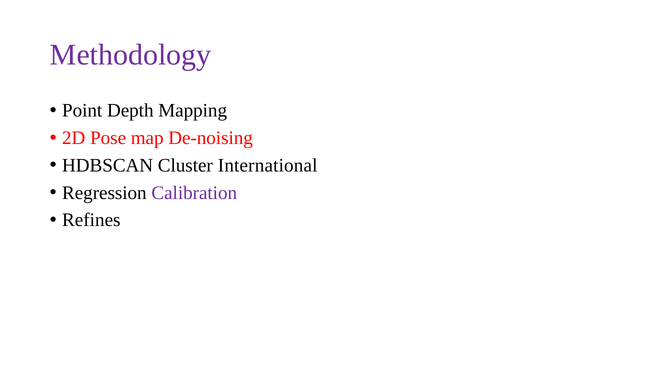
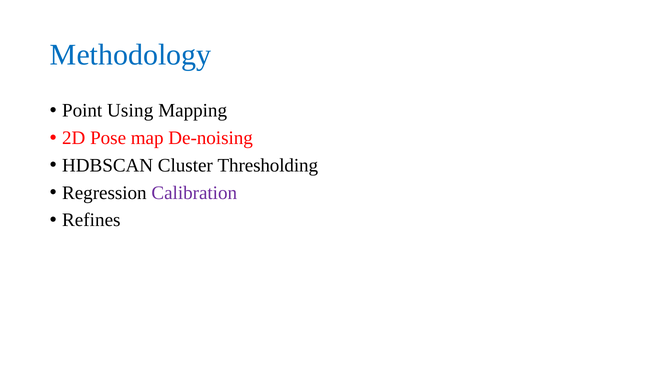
Methodology colour: purple -> blue
Depth: Depth -> Using
International: International -> Thresholding
